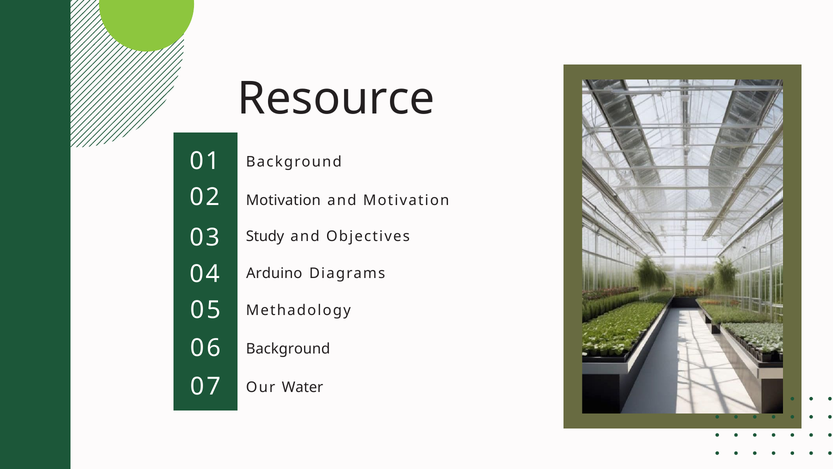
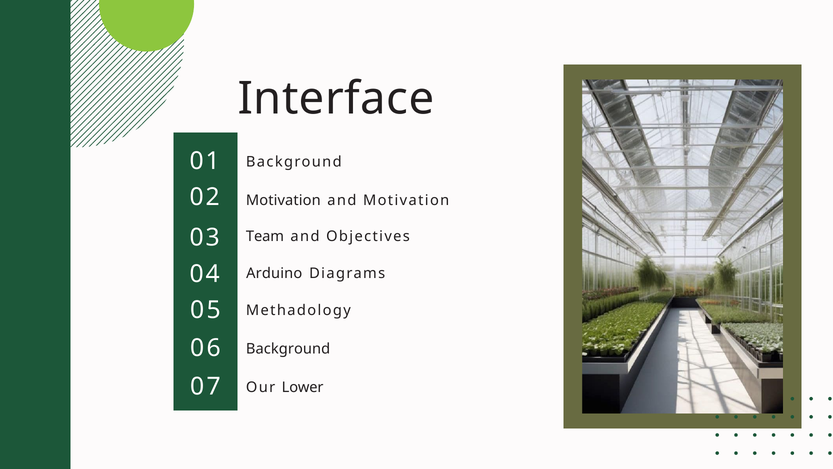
Resource: Resource -> Interface
Study: Study -> Team
Water: Water -> Lower
